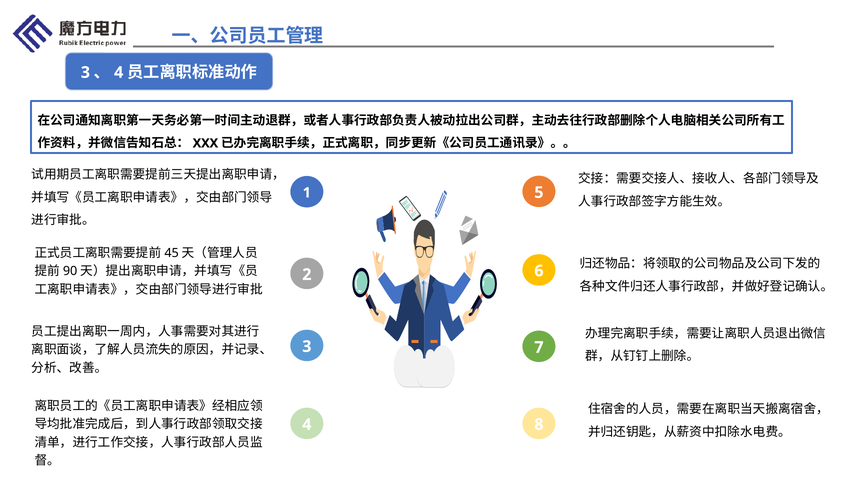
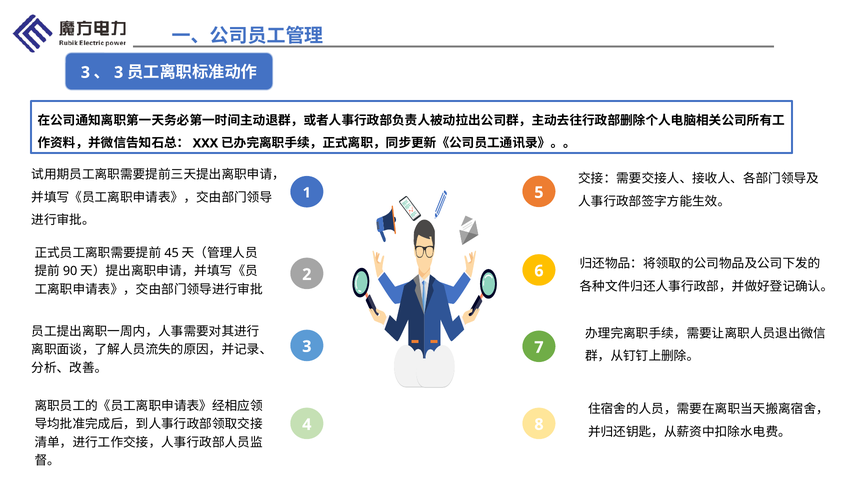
4 at (119, 72): 4 -> 3
